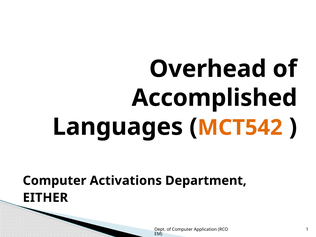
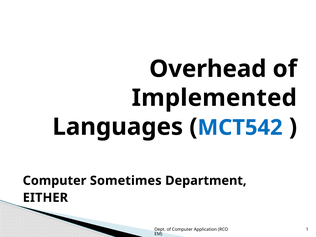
Accomplished: Accomplished -> Implemented
MCT542 colour: orange -> blue
Activations: Activations -> Sometimes
